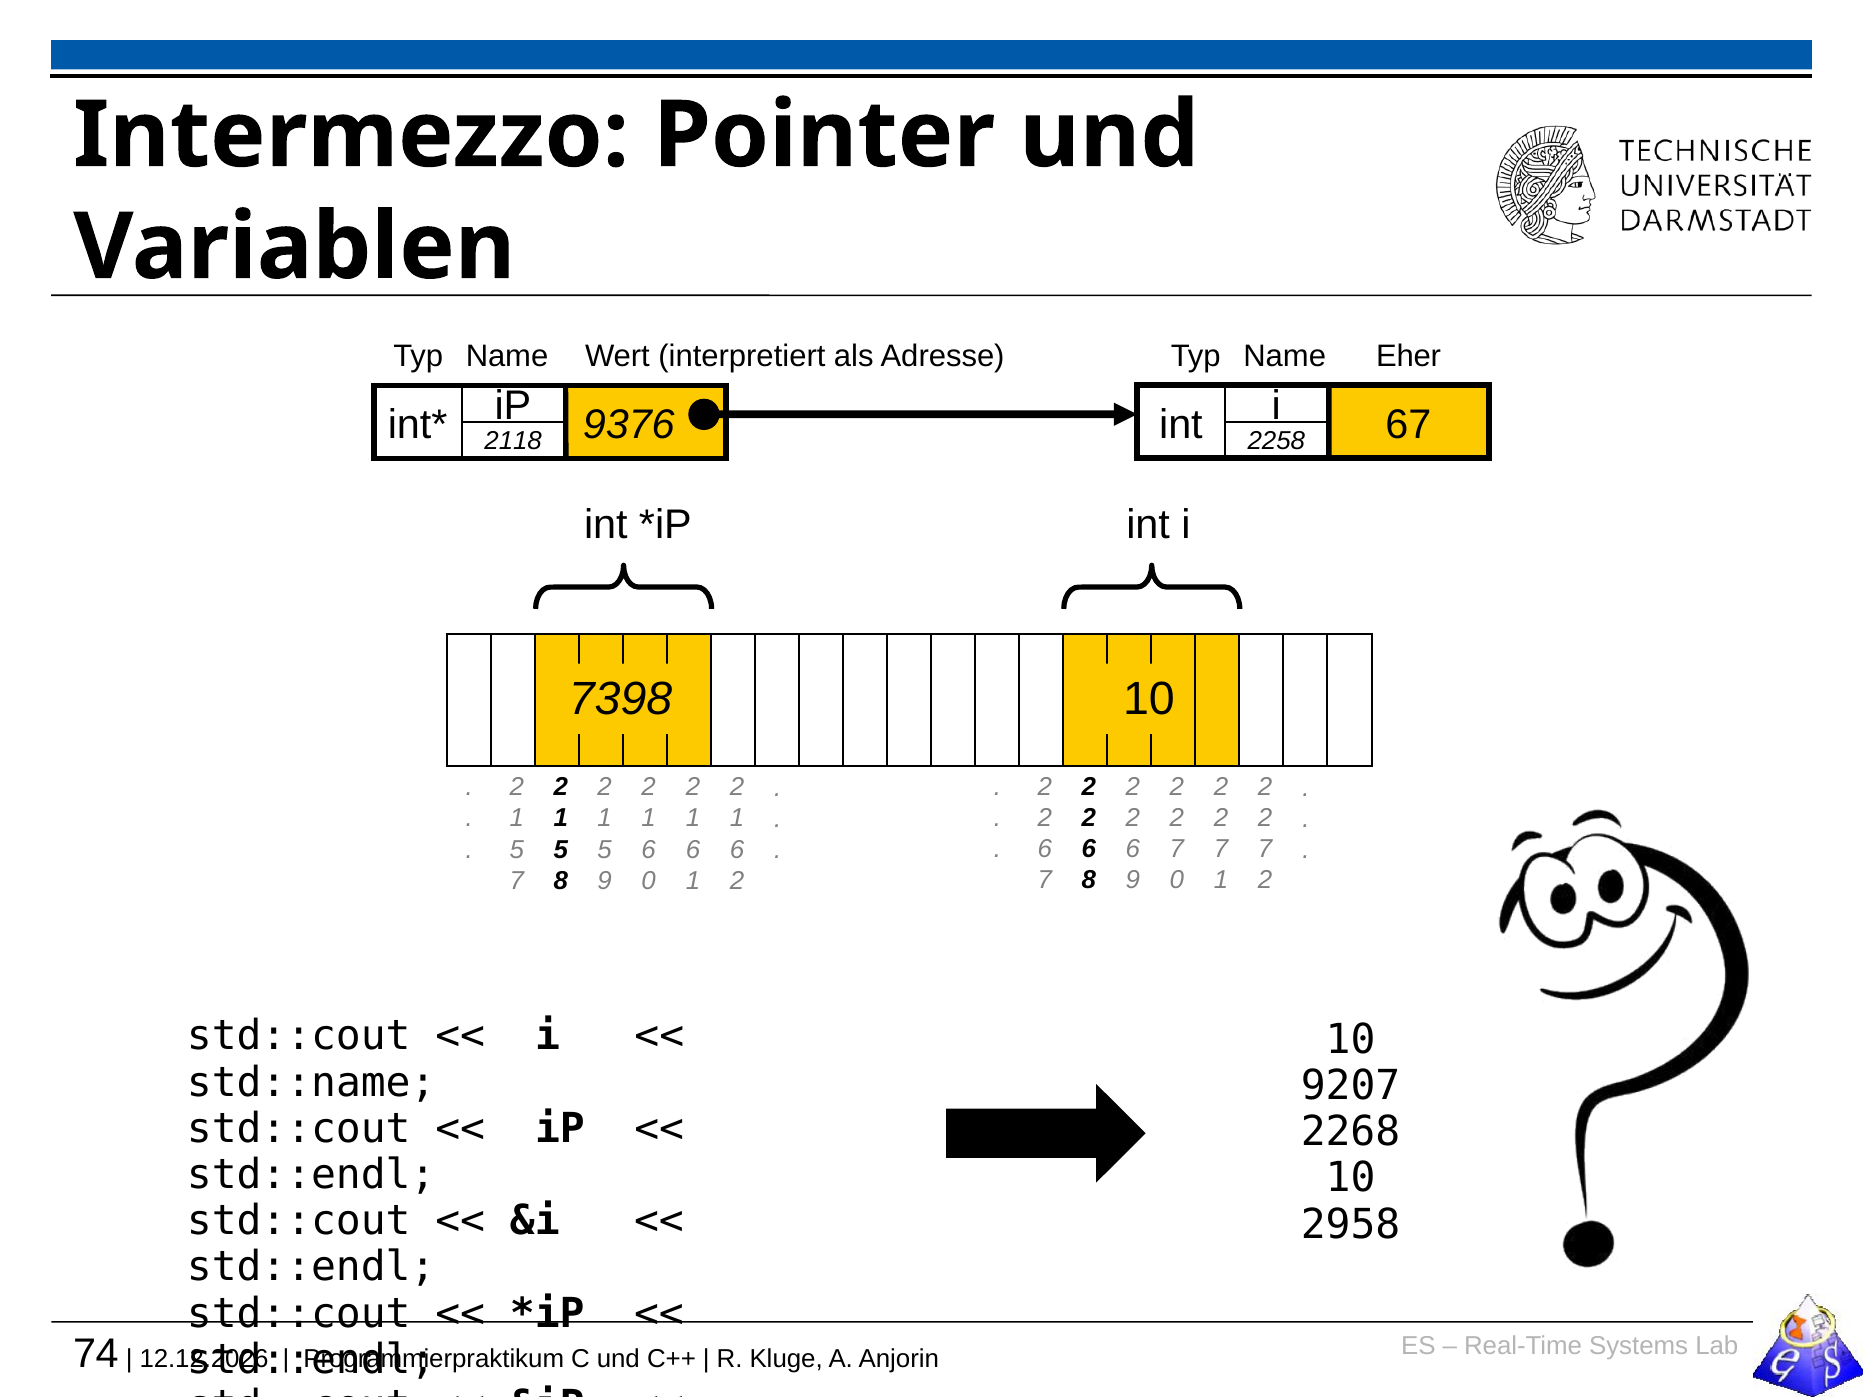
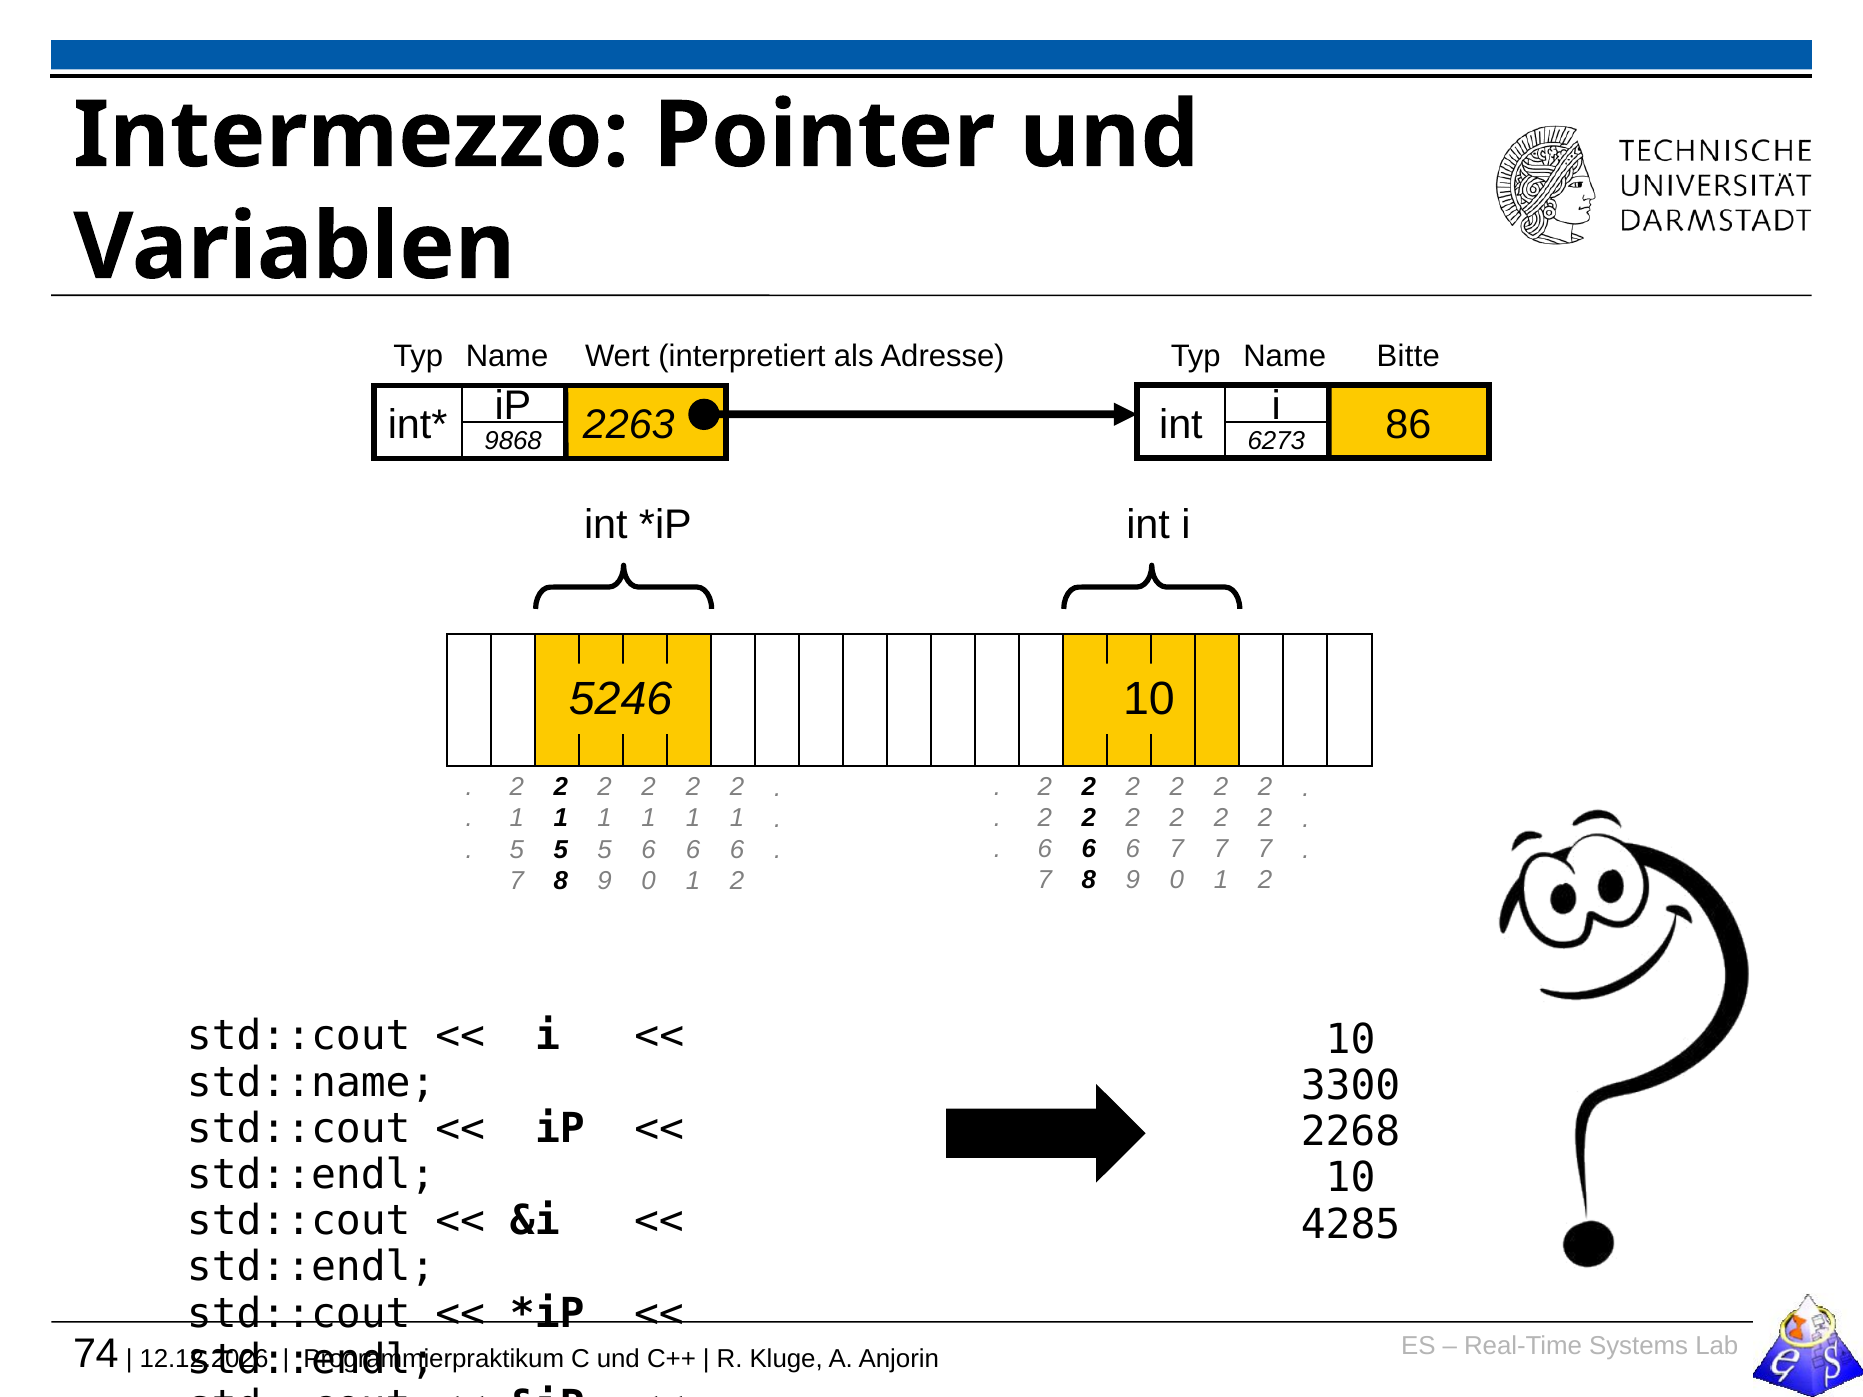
Eher: Eher -> Bitte
9376: 9376 -> 2263
67: 67 -> 86
2258: 2258 -> 6273
2118: 2118 -> 9868
7398: 7398 -> 5246
9207: 9207 -> 3300
2958: 2958 -> 4285
